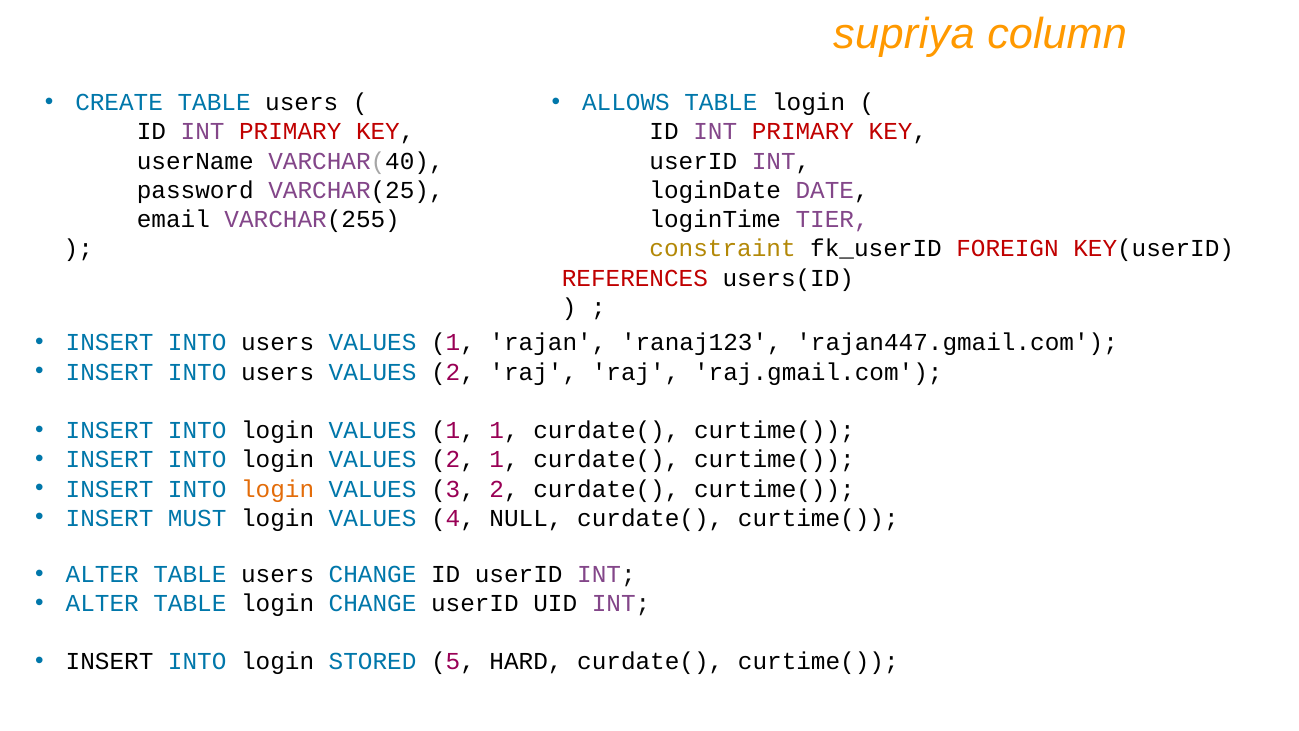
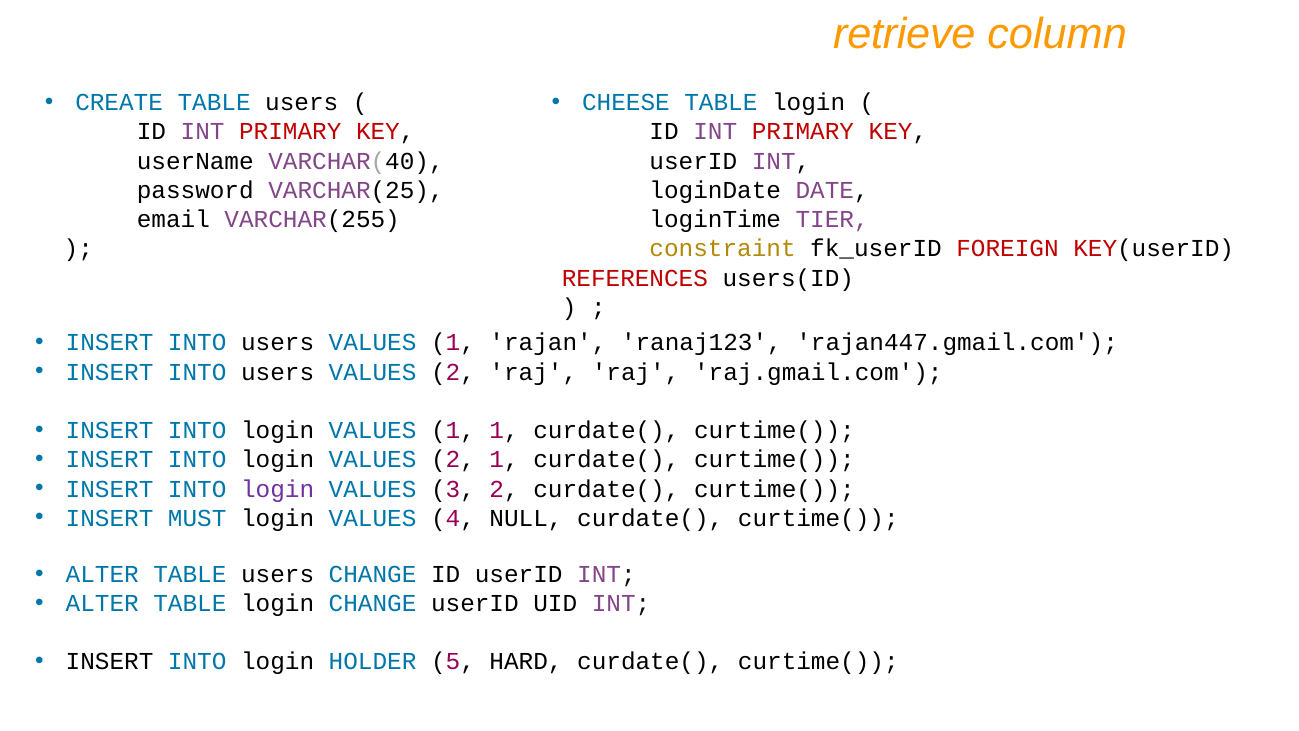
supriya: supriya -> retrieve
ALLOWS: ALLOWS -> CHEESE
login at (278, 489) colour: orange -> purple
STORED: STORED -> HOLDER
